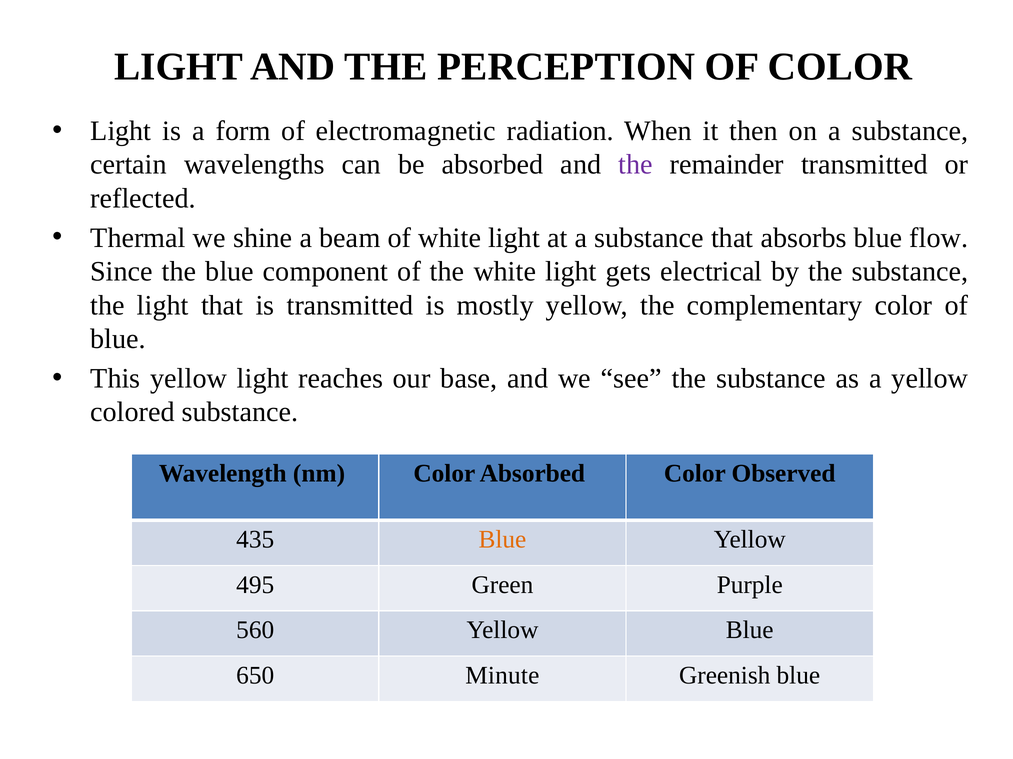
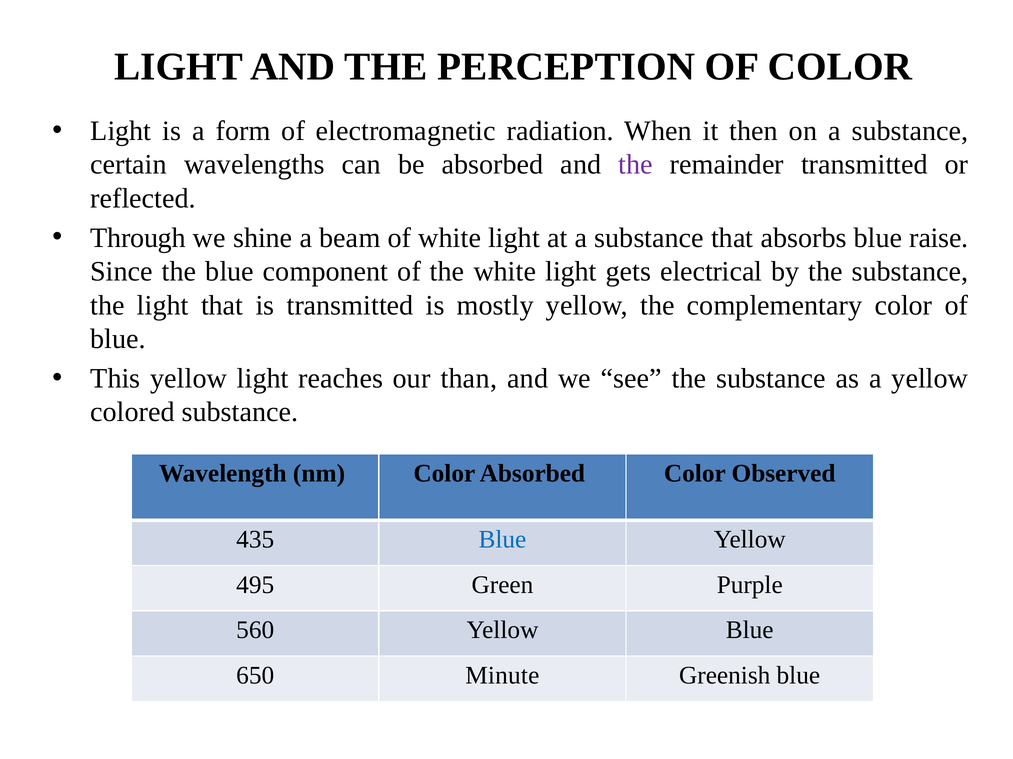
Thermal: Thermal -> Through
flow: flow -> raise
base: base -> than
Blue at (502, 540) colour: orange -> blue
